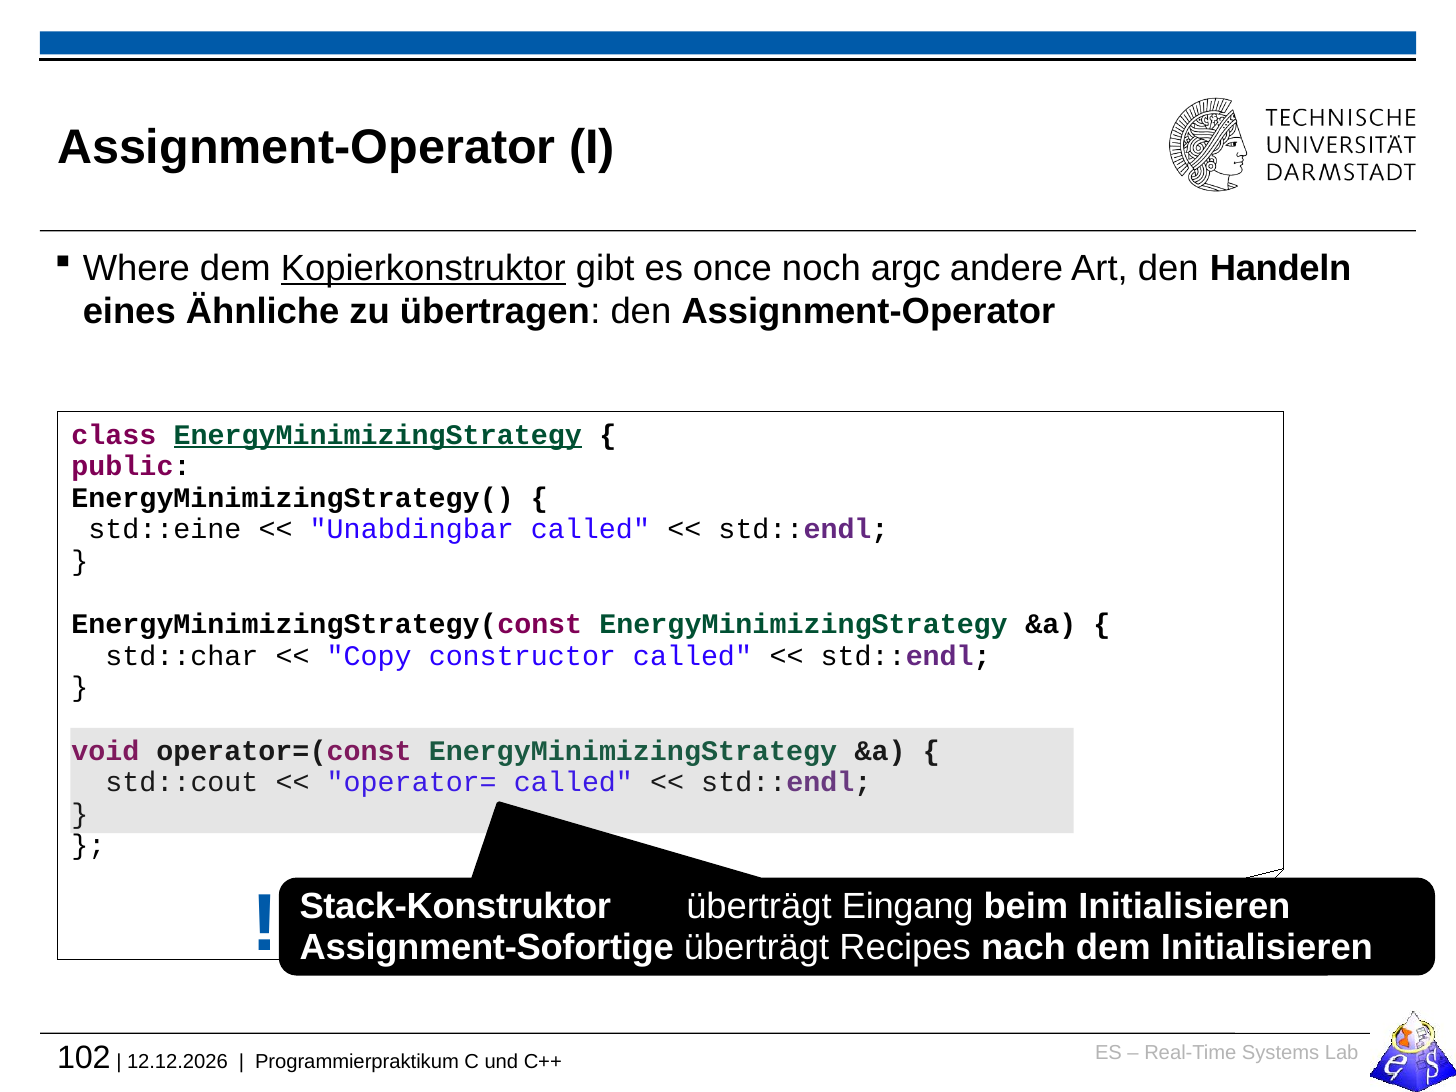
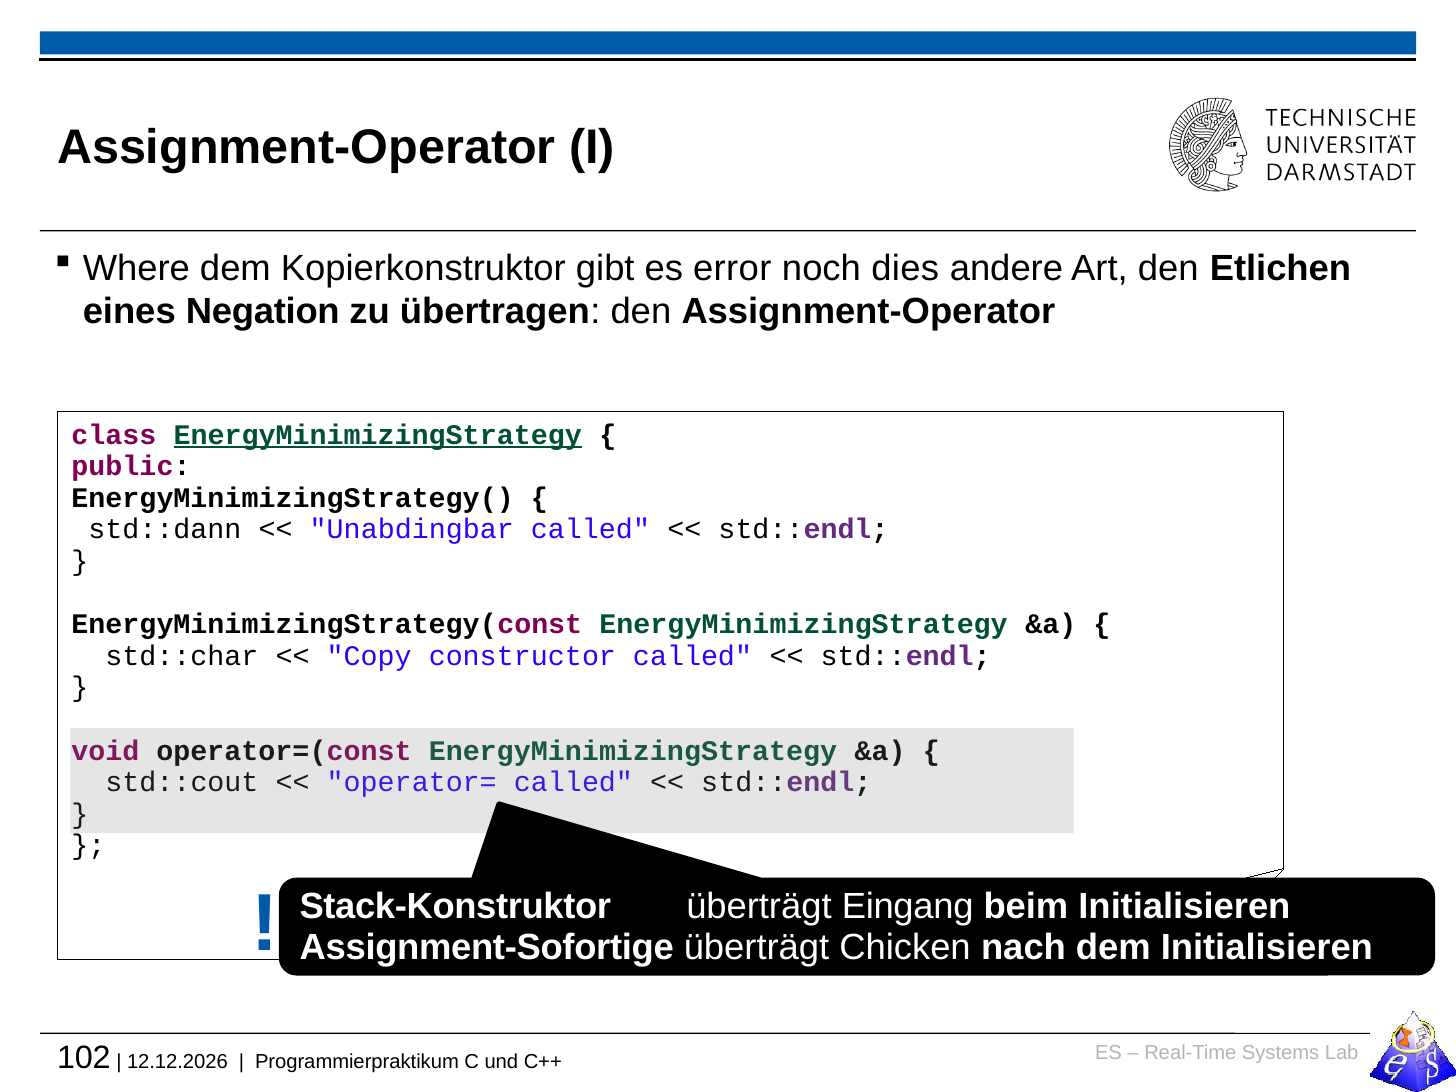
Kopierkonstruktor underline: present -> none
once: once -> error
argc: argc -> dies
Handeln: Handeln -> Etlichen
Ähnliche: Ähnliche -> Negation
std::eine: std::eine -> std::dann
Recipes: Recipes -> Chicken
